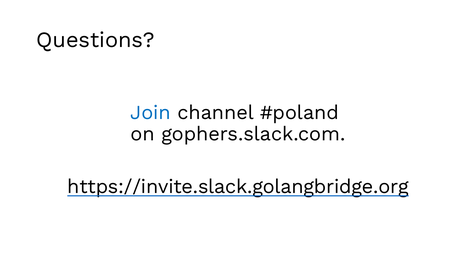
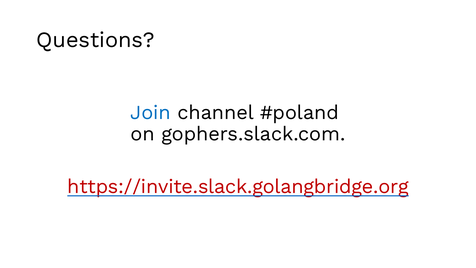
https://invite.slack.golangbridge.org colour: black -> red
